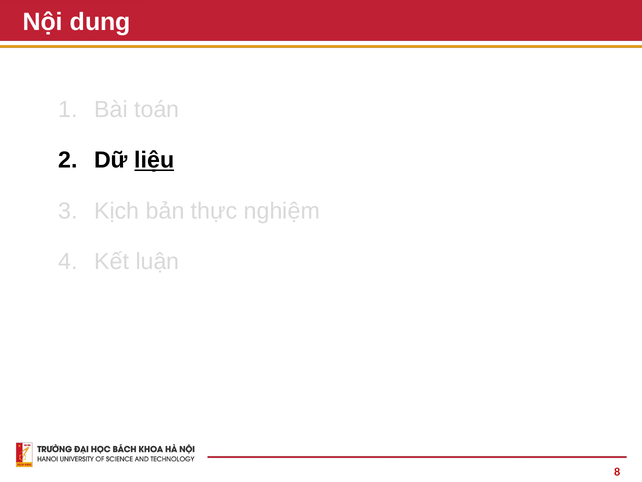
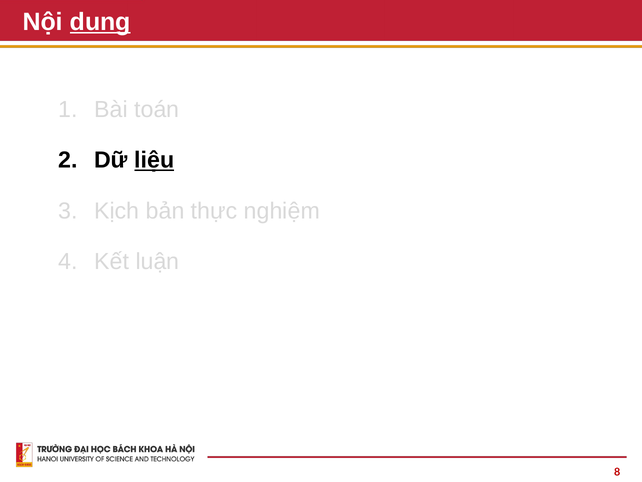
dung underline: none -> present
